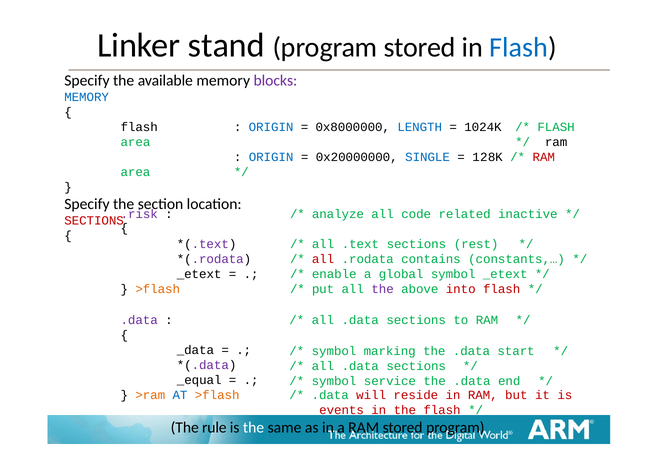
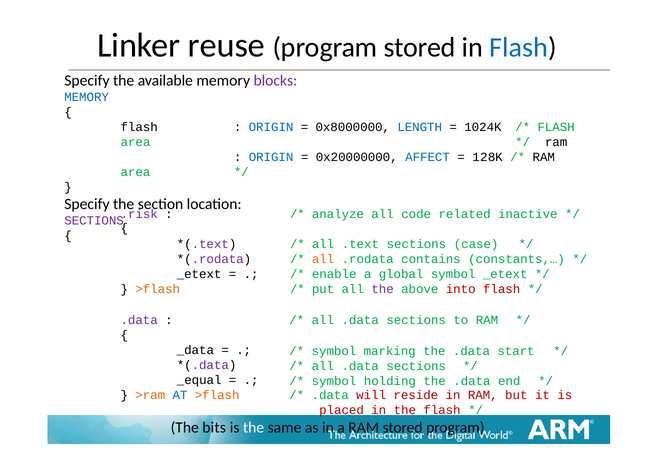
stand: stand -> reuse
SINGLE: SINGLE -> AFFECT
RAM at (544, 157) colour: red -> black
SECTIONS at (94, 221) colour: red -> purple
rest: rest -> case
all at (323, 259) colour: red -> orange
service: service -> holding
events: events -> placed
rule: rule -> bits
